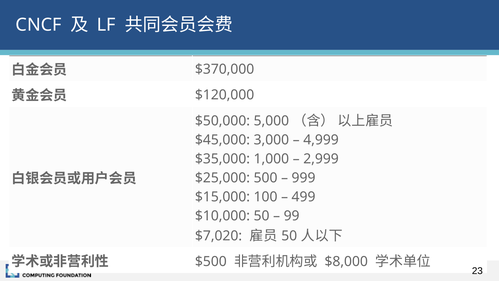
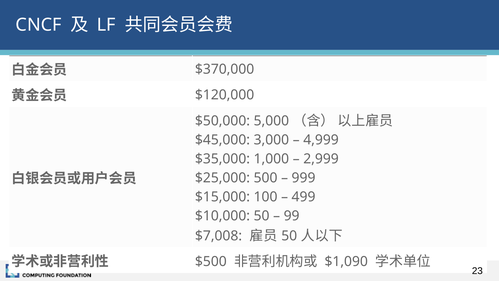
$7,020: $7,020 -> $7,008
$8,000: $8,000 -> $1,090
